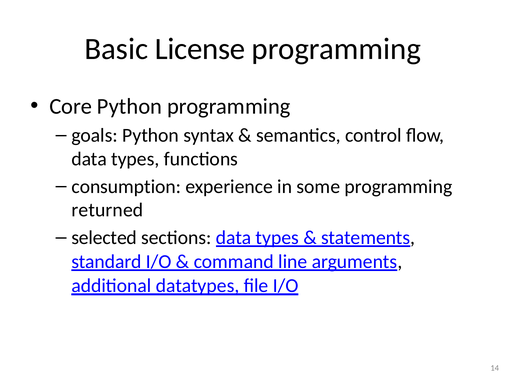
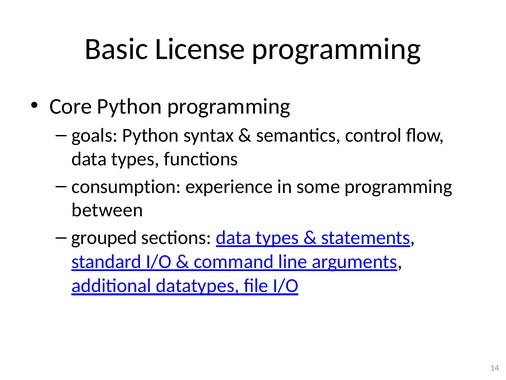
returned: returned -> between
selected: selected -> grouped
